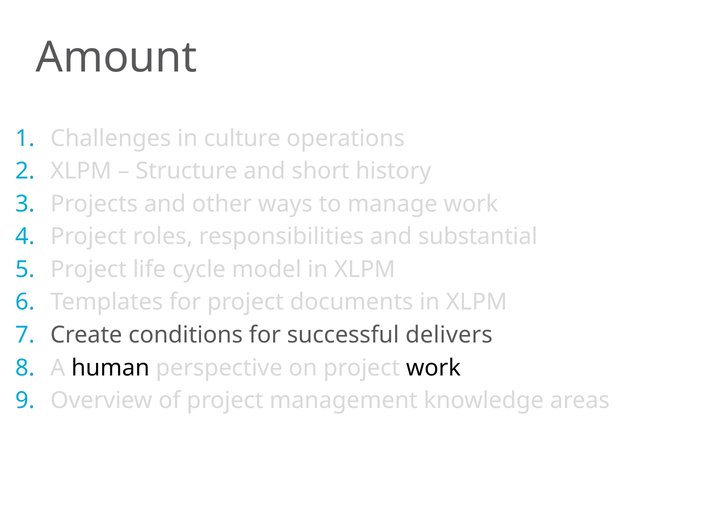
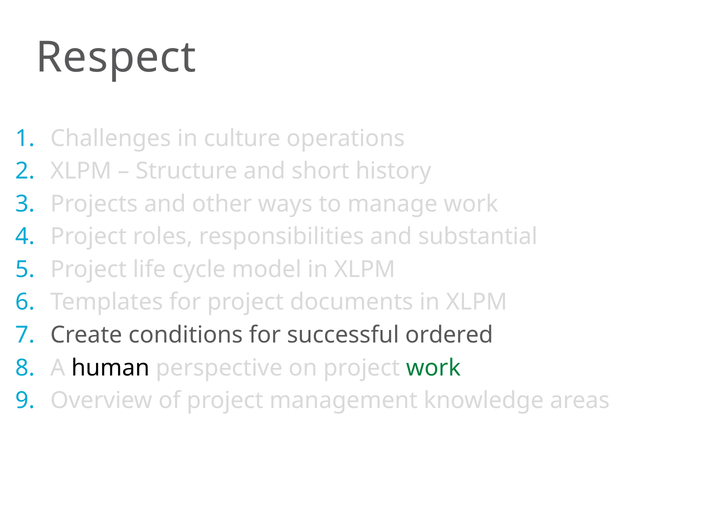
Amount: Amount -> Respect
delivers: delivers -> ordered
work at (433, 367) colour: black -> green
